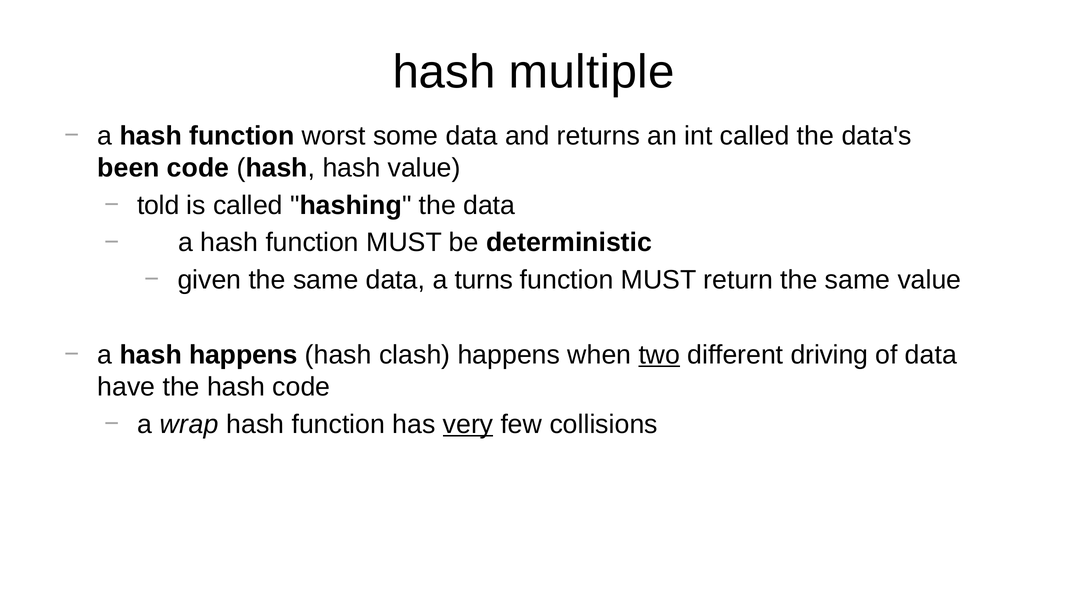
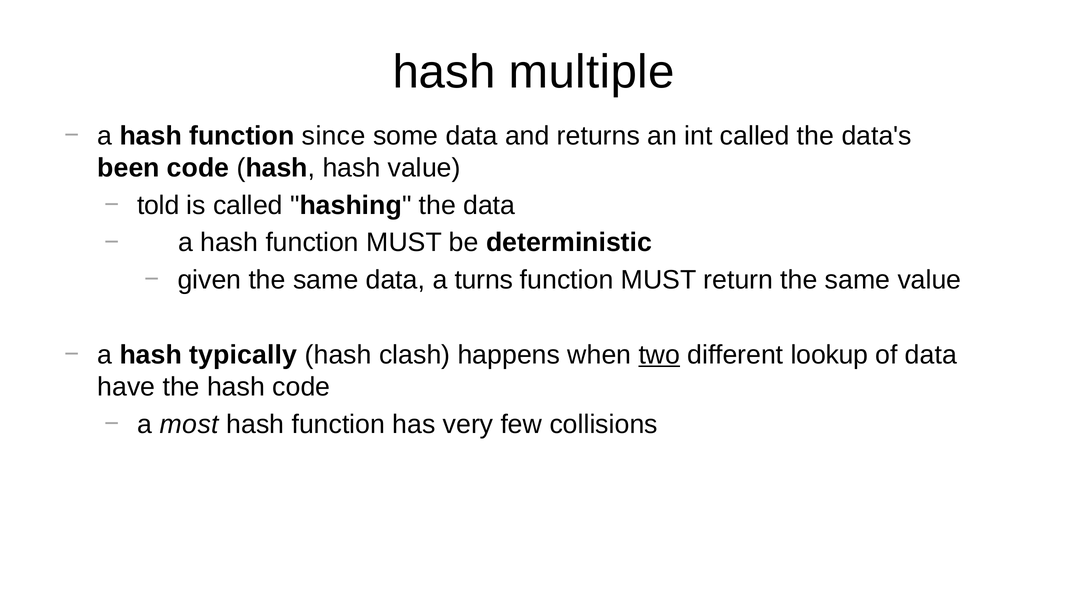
worst: worst -> since
hash happens: happens -> typically
driving: driving -> lookup
wrap: wrap -> most
very underline: present -> none
